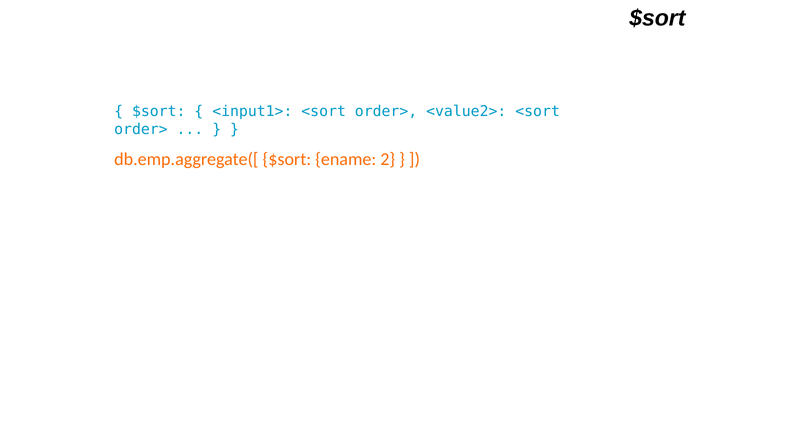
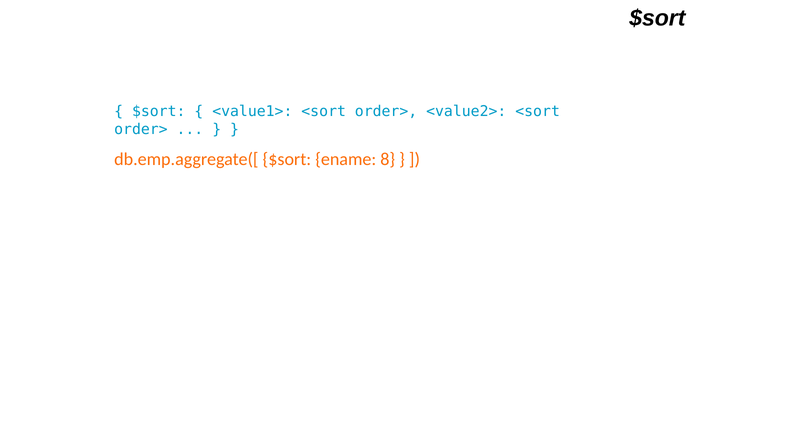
<input1>: <input1> -> <value1>
2: 2 -> 8
